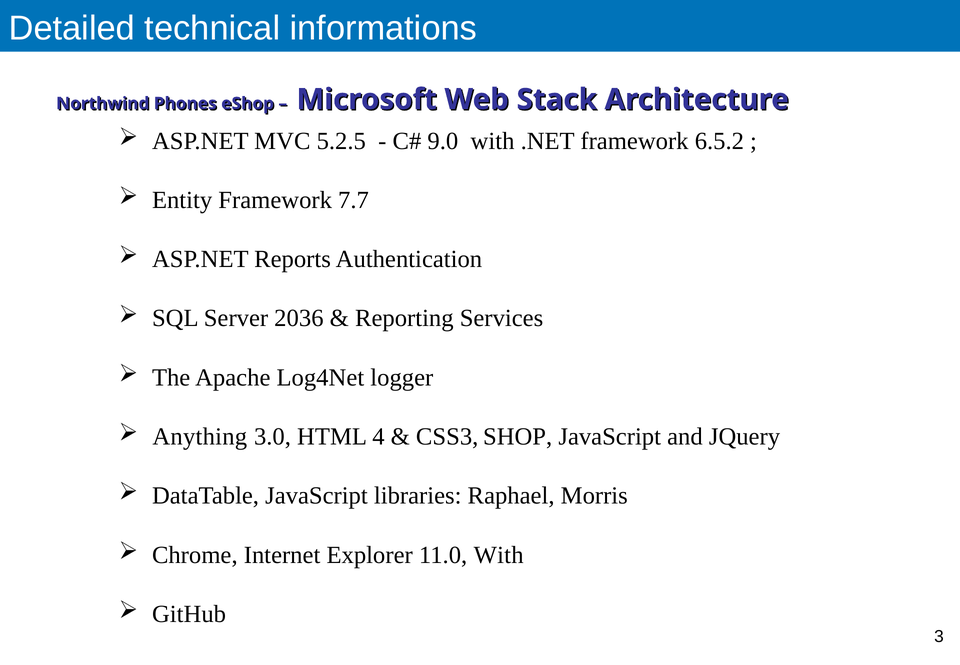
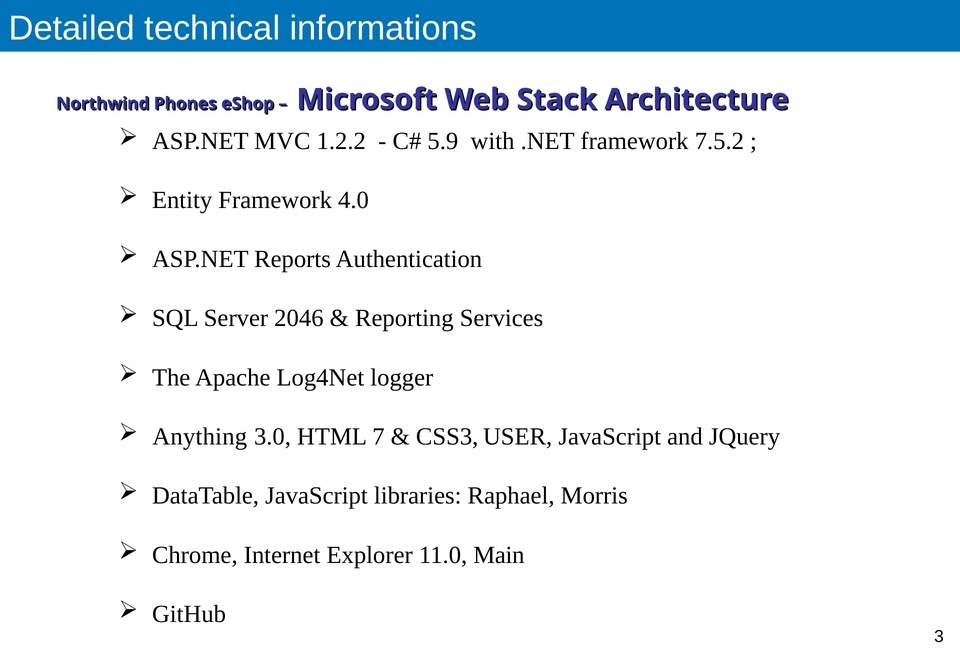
5.2.5: 5.2.5 -> 1.2.2
9.0: 9.0 -> 5.9
6.5.2: 6.5.2 -> 7.5.2
7.7: 7.7 -> 4.0
2036: 2036 -> 2046
4: 4 -> 7
SHOP: SHOP -> USER
11.0 With: With -> Main
